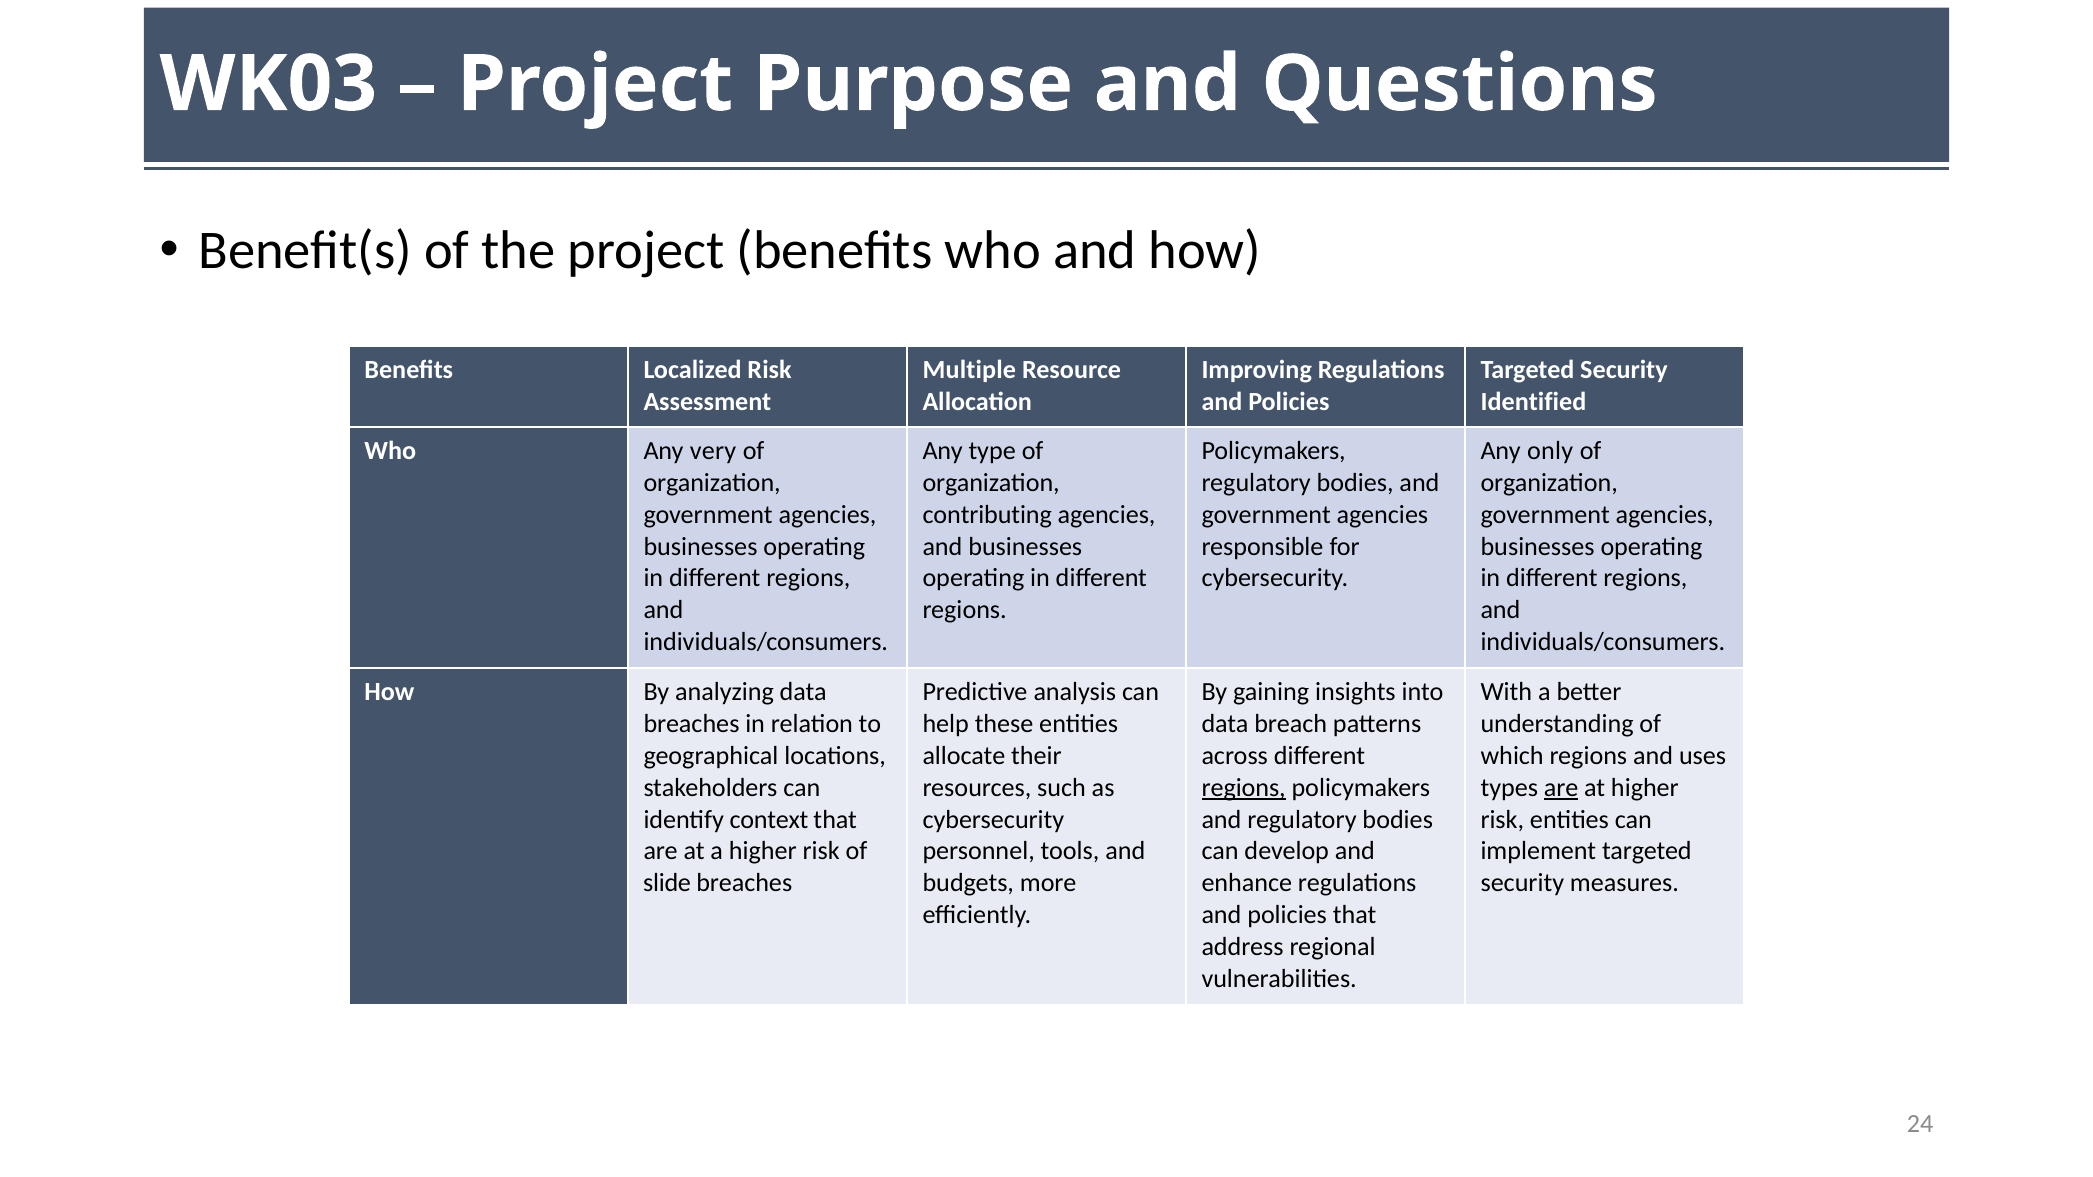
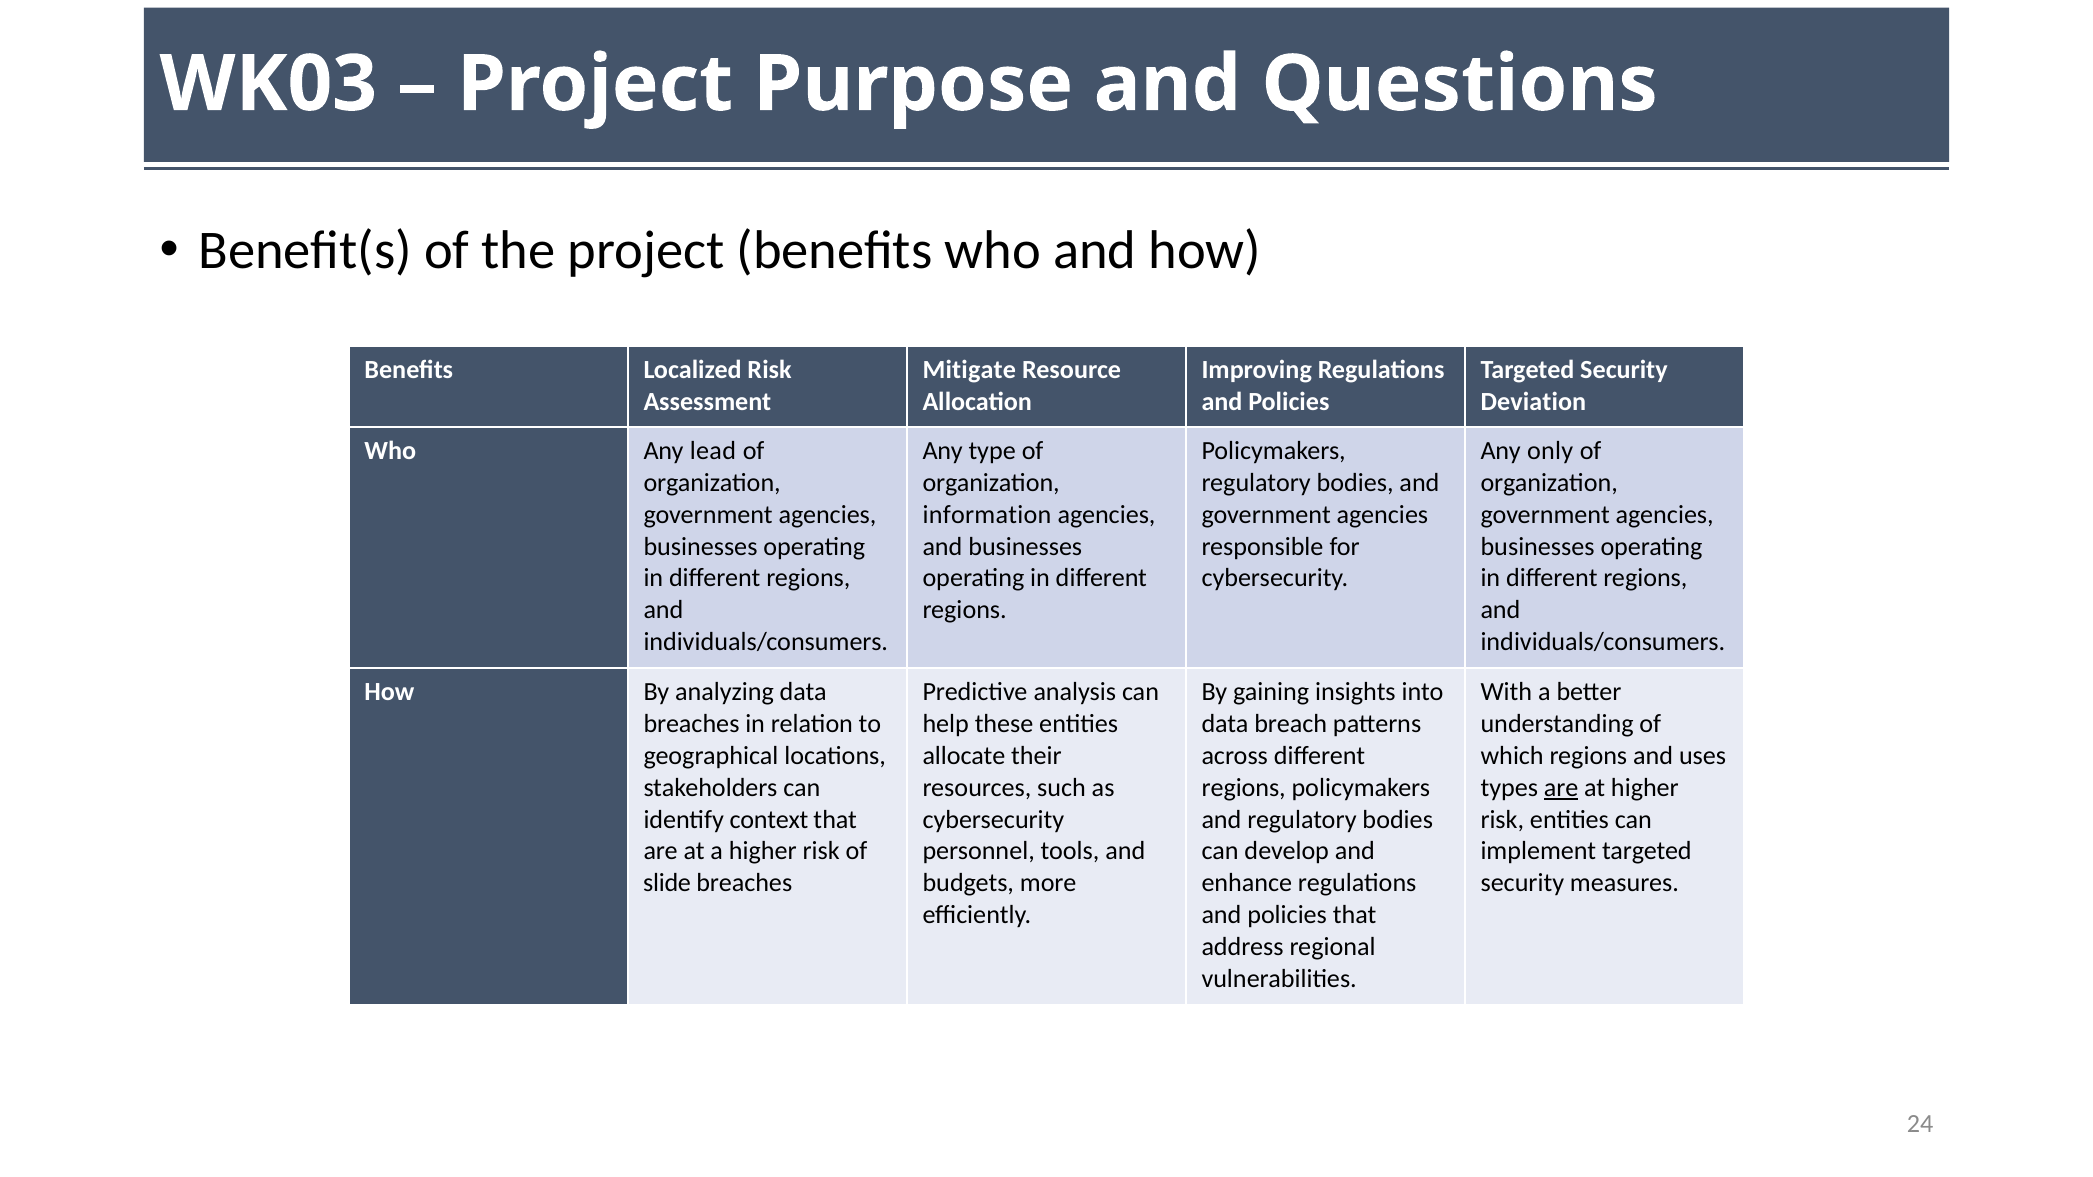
Multiple: Multiple -> Mitigate
Identified: Identified -> Deviation
very: very -> lead
contributing: contributing -> information
regions at (1244, 788) underline: present -> none
